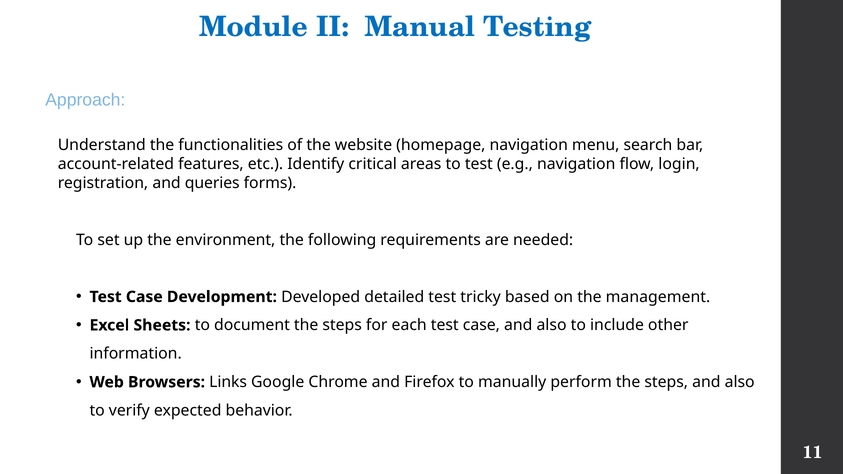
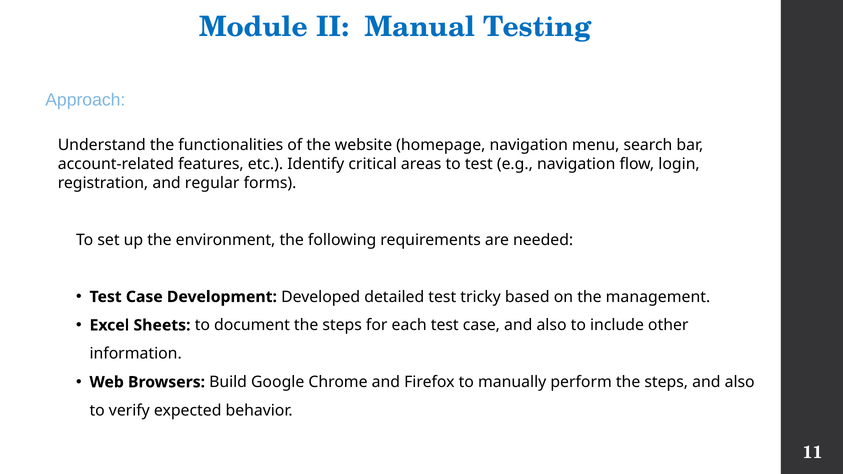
queries: queries -> regular
Links: Links -> Build
